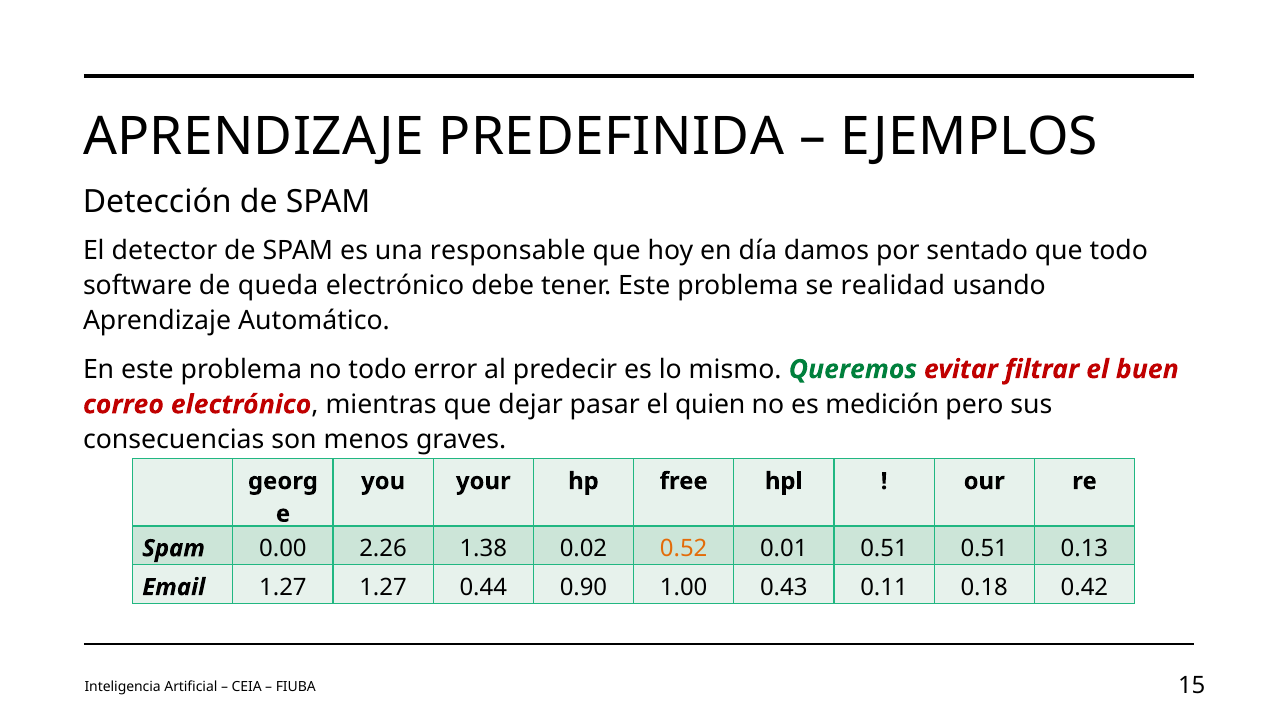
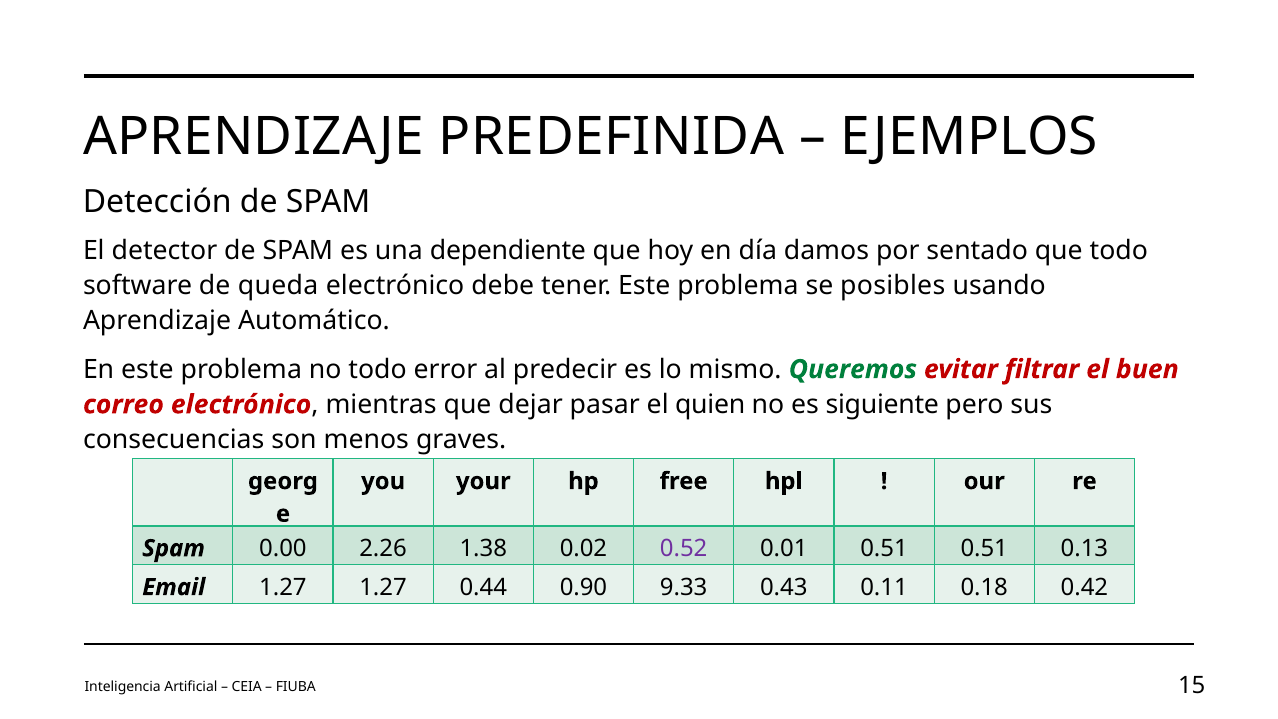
responsable: responsable -> dependiente
realidad: realidad -> posibles
medición: medición -> siguiente
0.52 colour: orange -> purple
1.00: 1.00 -> 9.33
